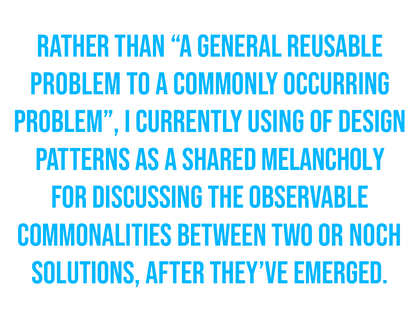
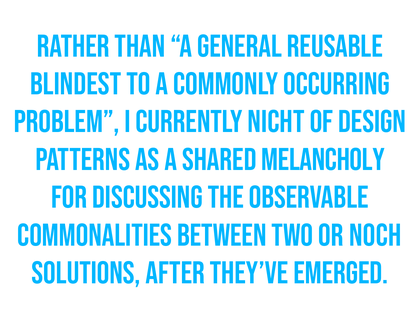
problem at (76, 84): problem -> blindest
using: using -> nicht
